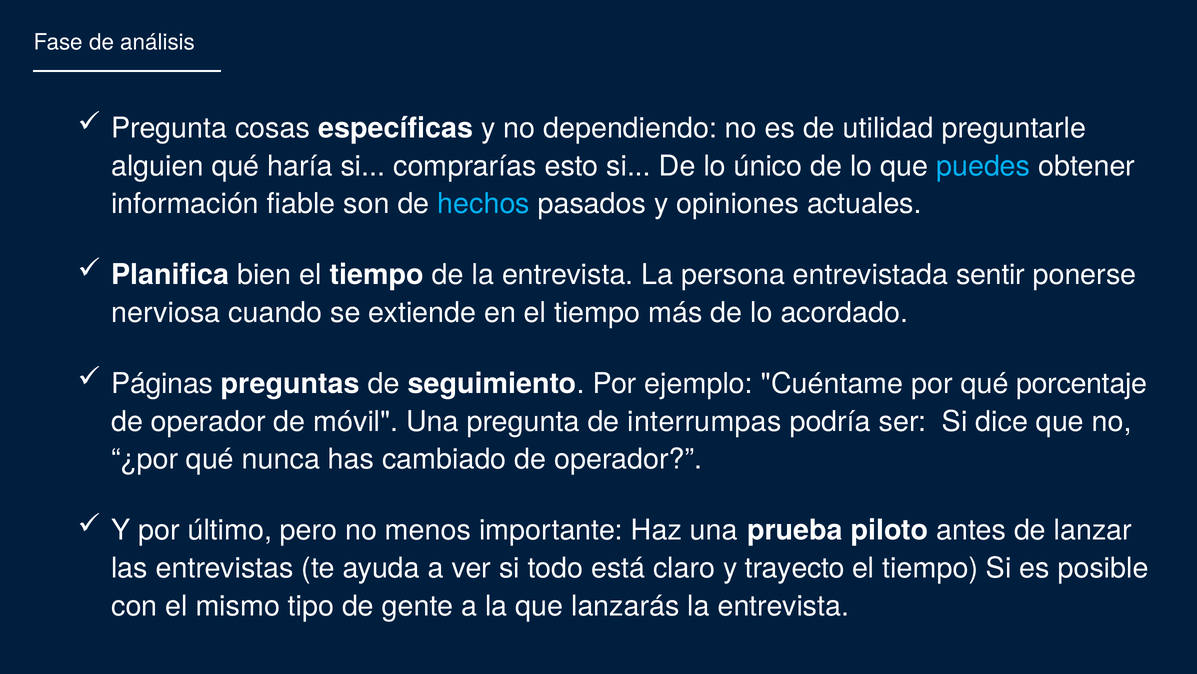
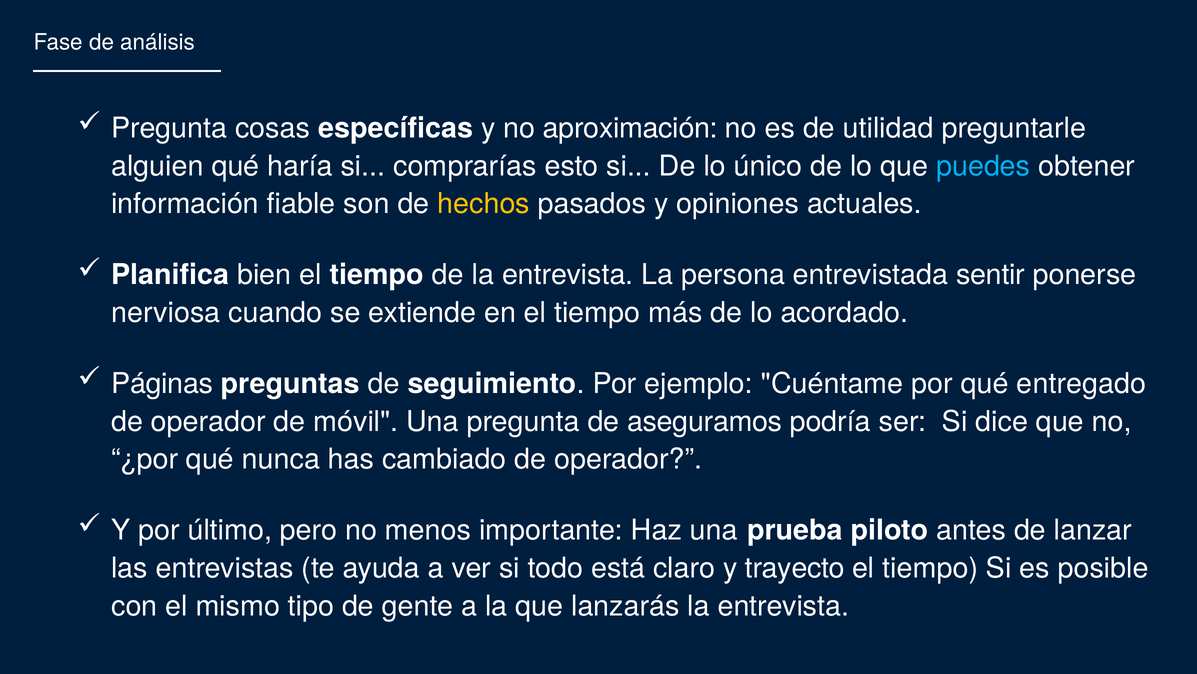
dependiendo: dependiendo -> aproximación
hechos colour: light blue -> yellow
porcentaje: porcentaje -> entregado
interrumpas: interrumpas -> aseguramos
